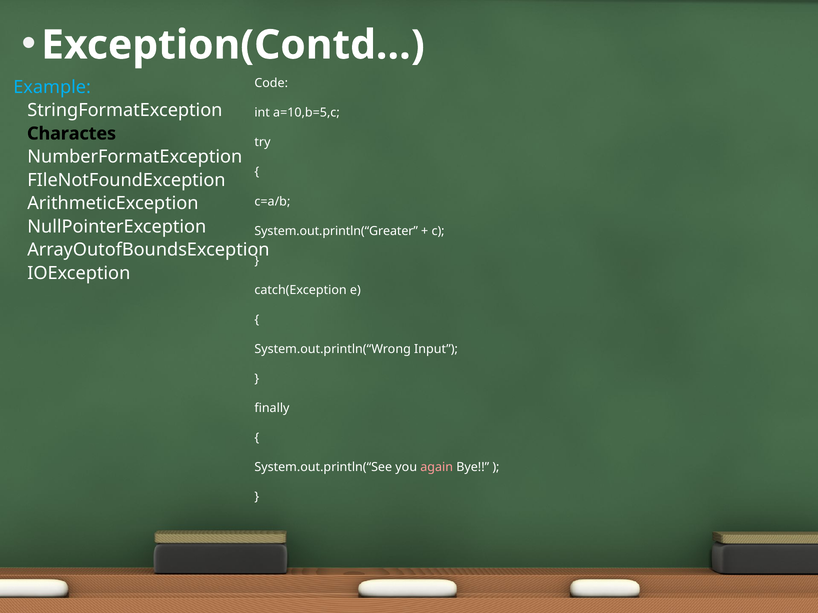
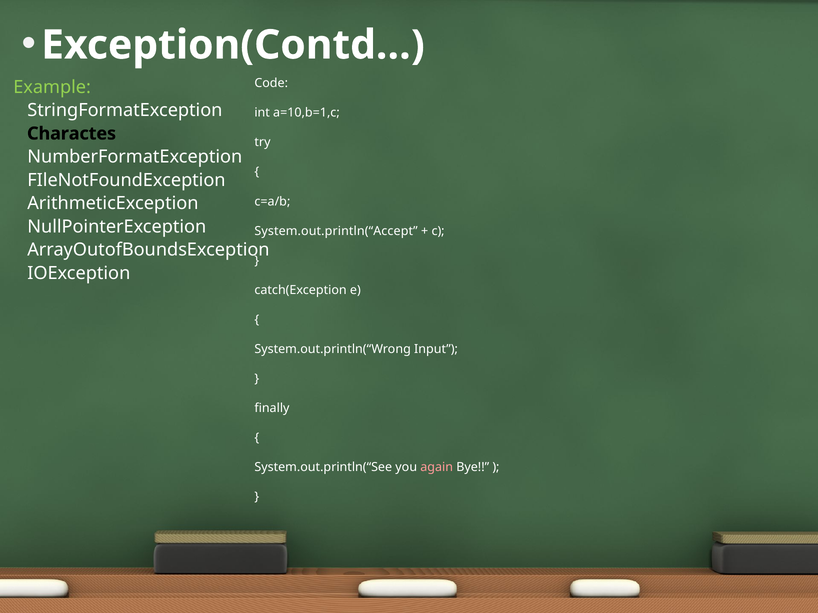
Example colour: light blue -> light green
a=10,b=5,c: a=10,b=5,c -> a=10,b=1,c
System.out.println(“Greater: System.out.println(“Greater -> System.out.println(“Accept
